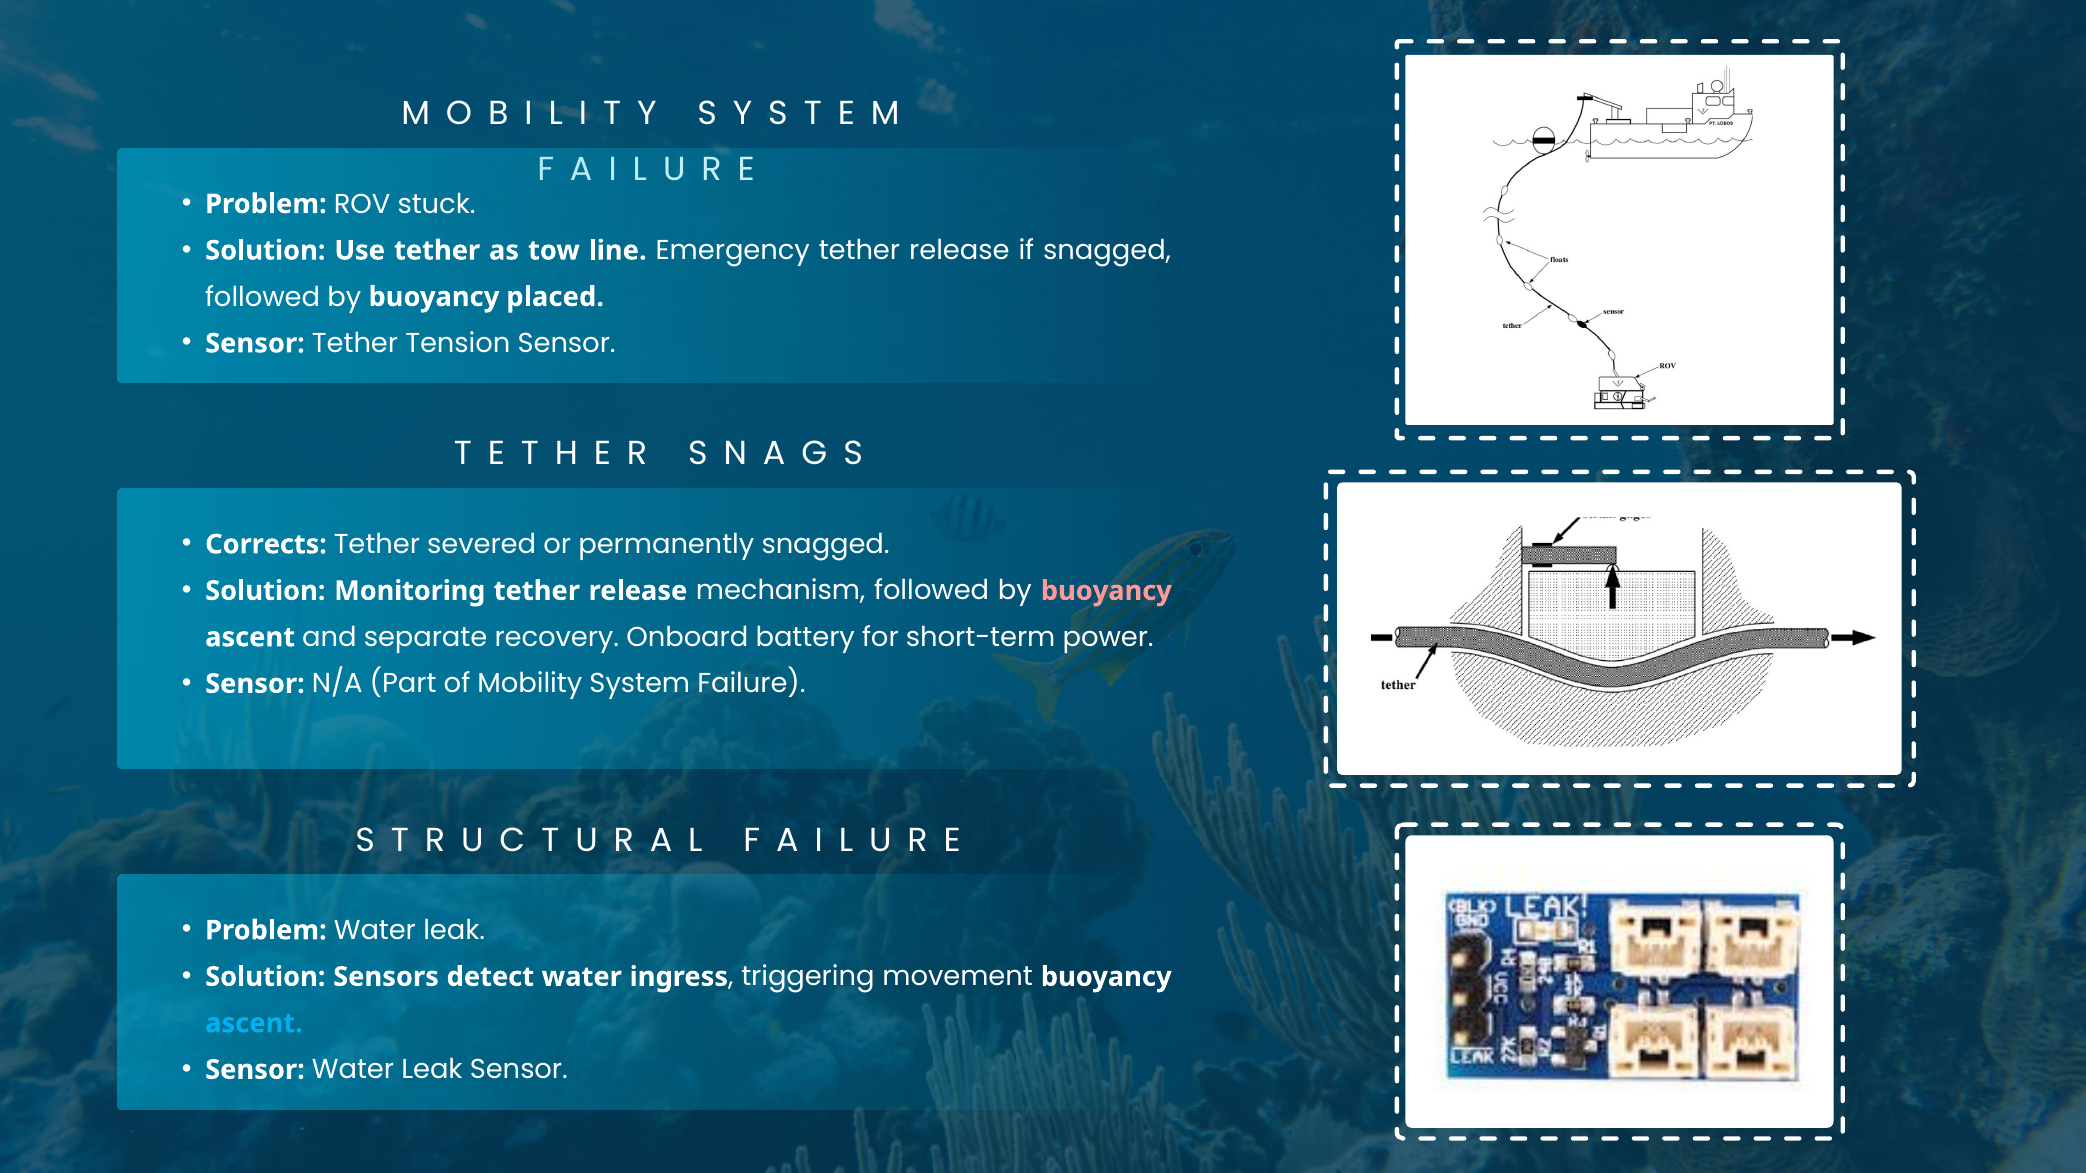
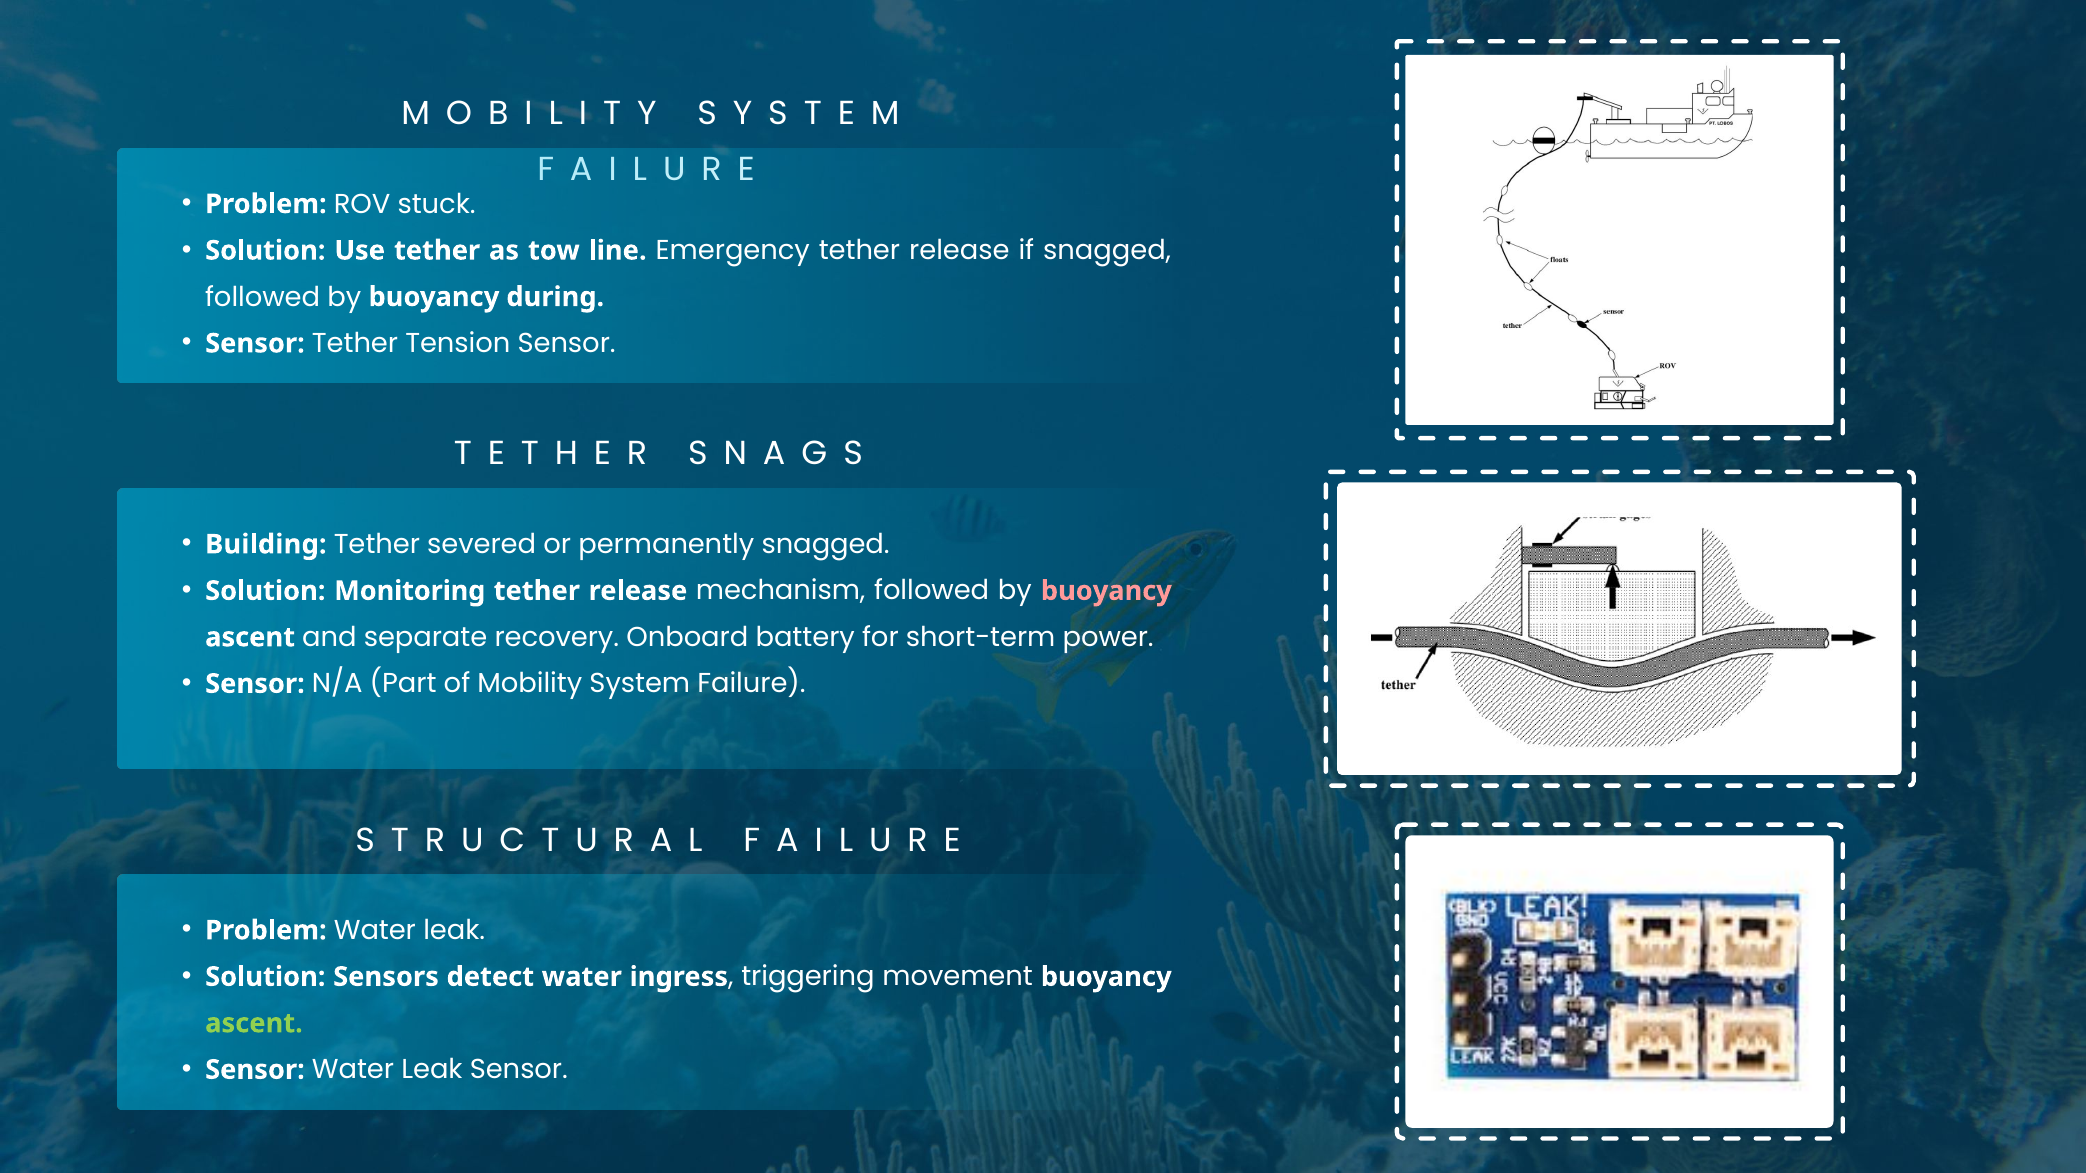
placed: placed -> during
Corrects: Corrects -> Building
ascent at (254, 1024) colour: light blue -> light green
